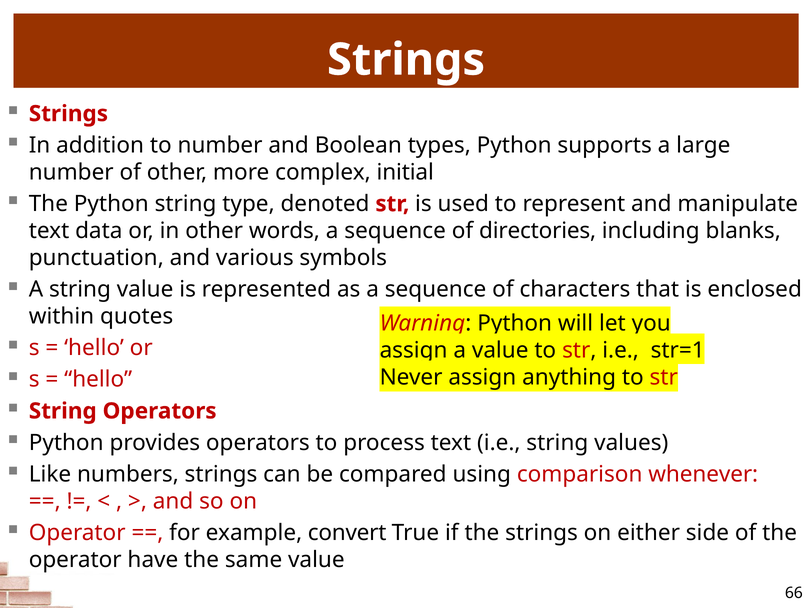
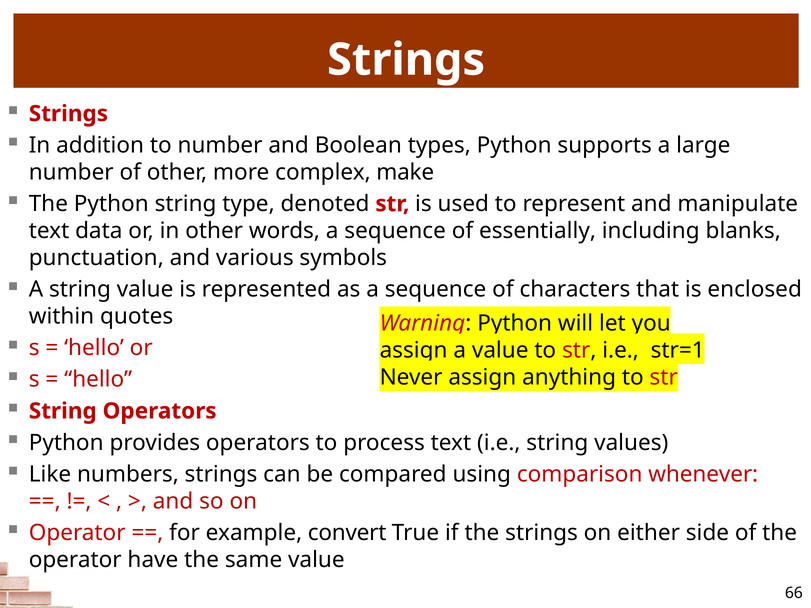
initial: initial -> make
directories: directories -> essentially
